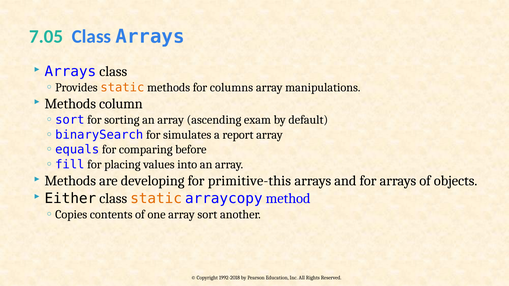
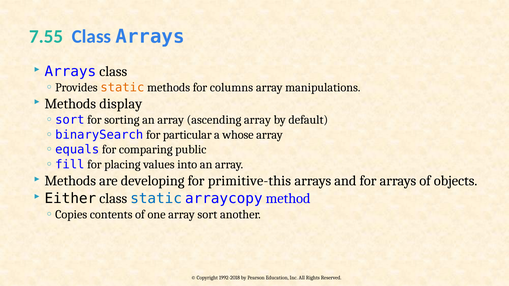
7.05: 7.05 -> 7.55
column: column -> display
ascending exam: exam -> array
simulates: simulates -> particular
report: report -> whose
before: before -> public
static at (156, 199) colour: orange -> blue
